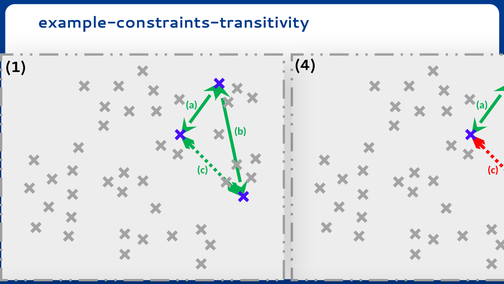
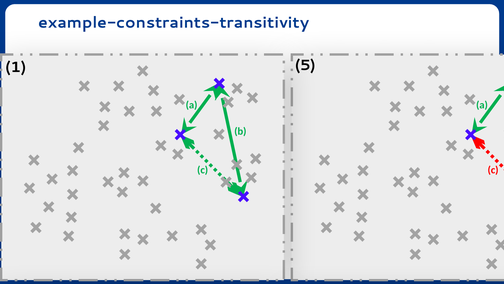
4: 4 -> 5
